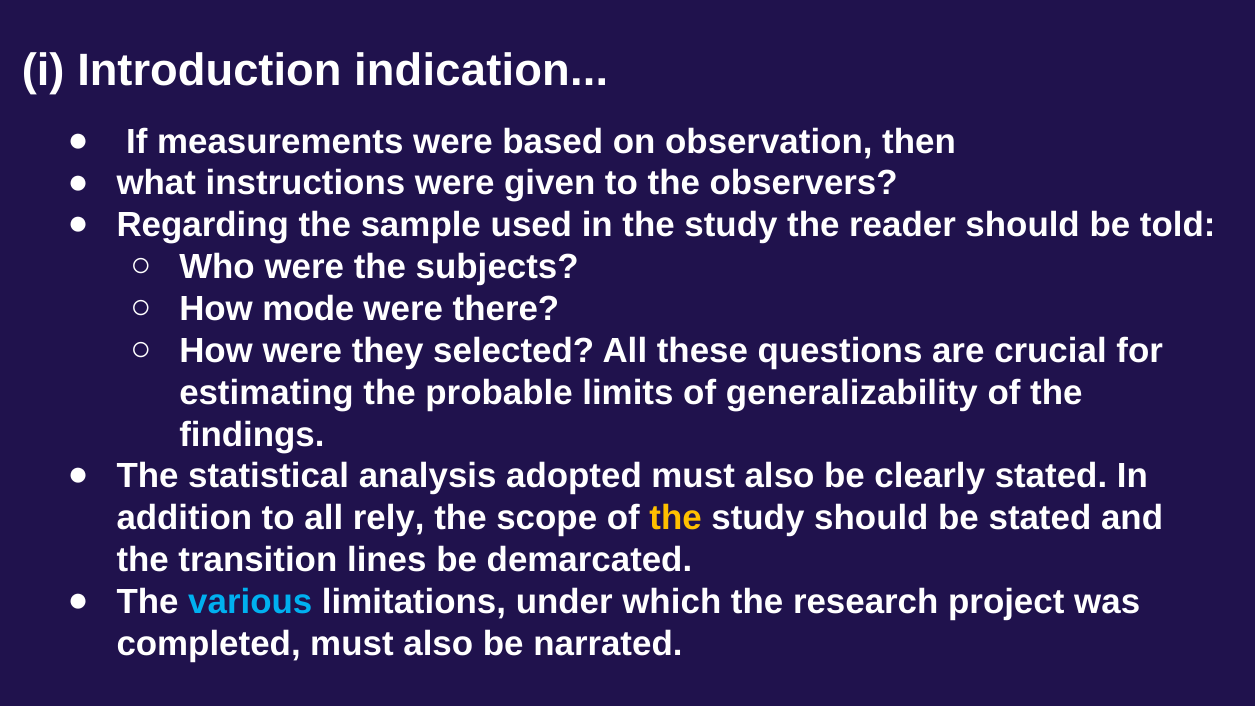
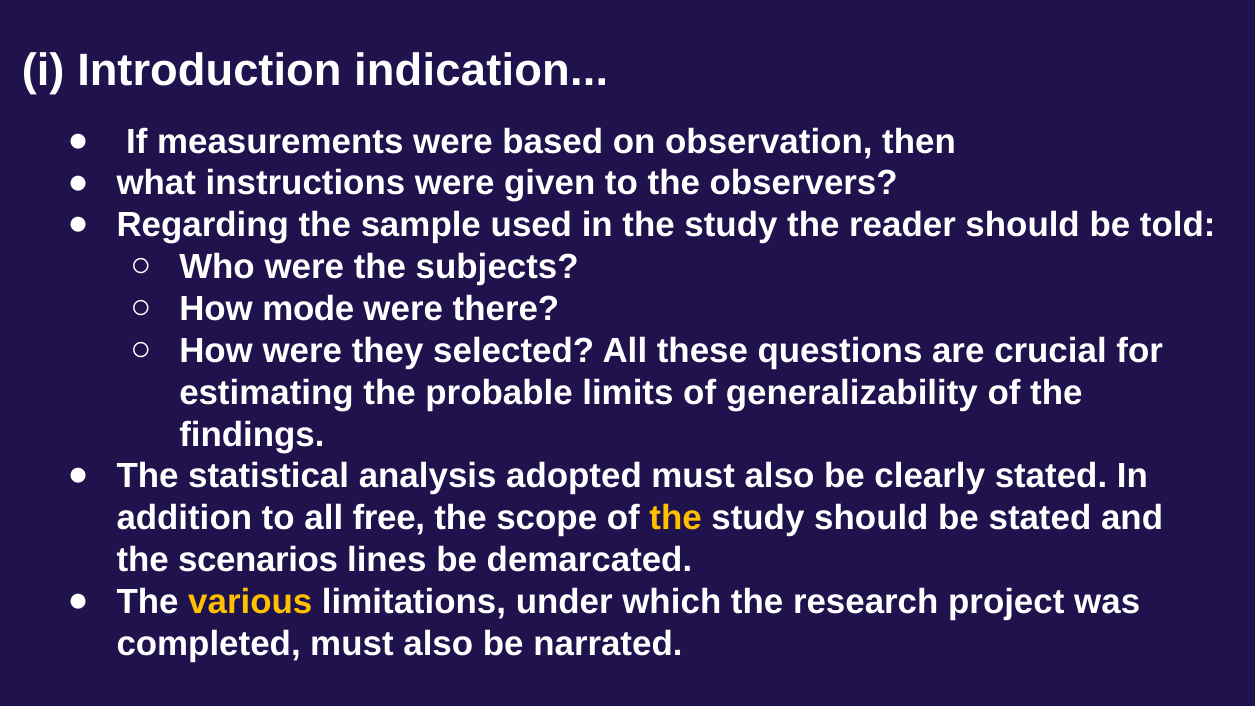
rely: rely -> free
transition: transition -> scenarios
various colour: light blue -> yellow
